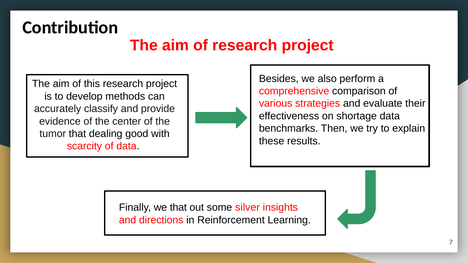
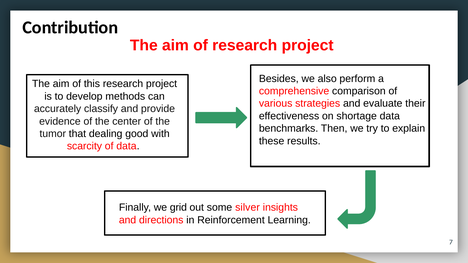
we that: that -> grid
